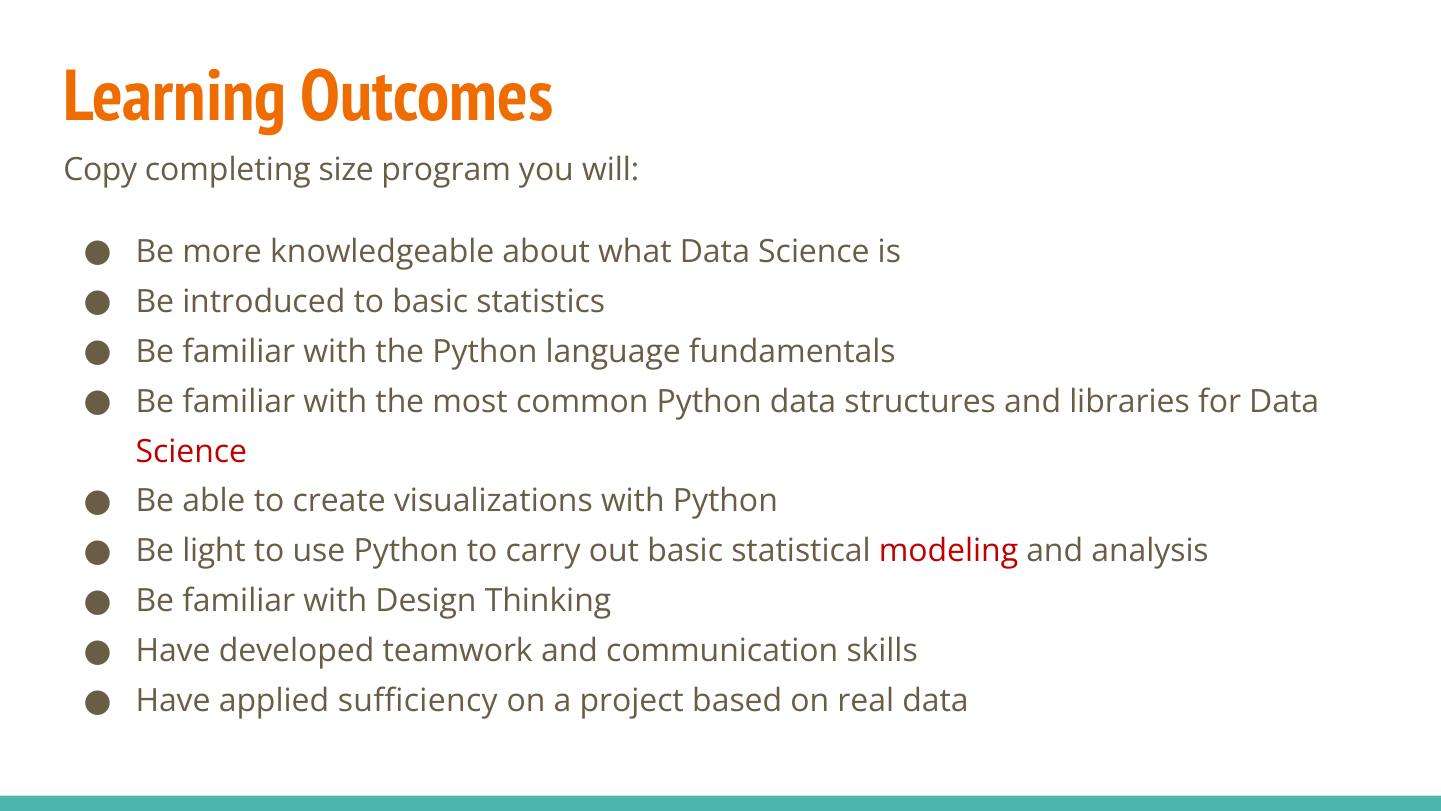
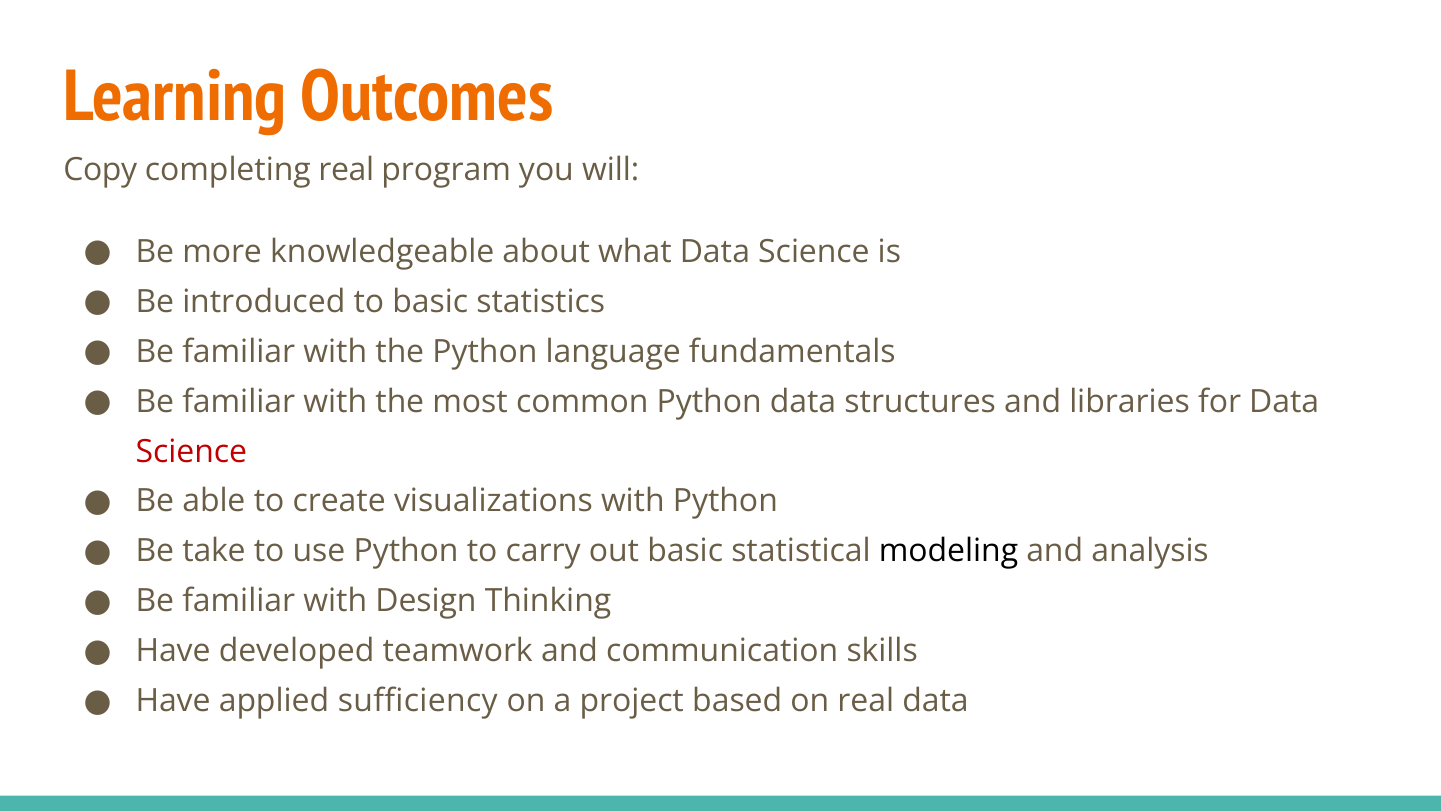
completing size: size -> real
light: light -> take
modeling colour: red -> black
